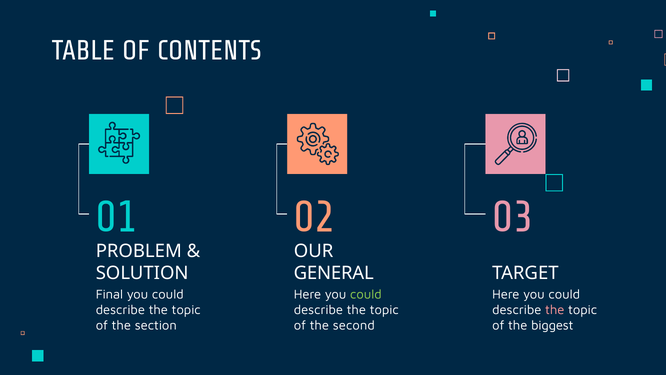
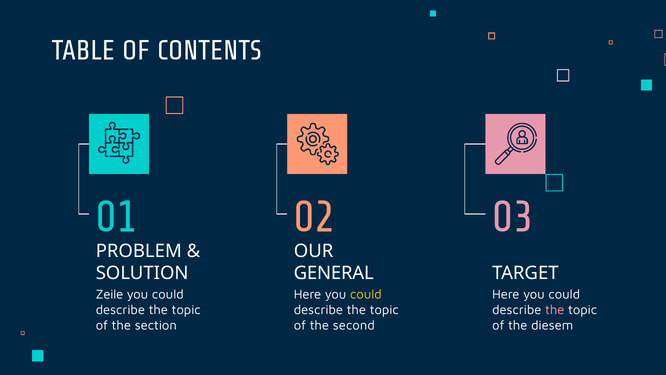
Final: Final -> Zeile
could at (366, 294) colour: light green -> yellow
biggest: biggest -> diesem
